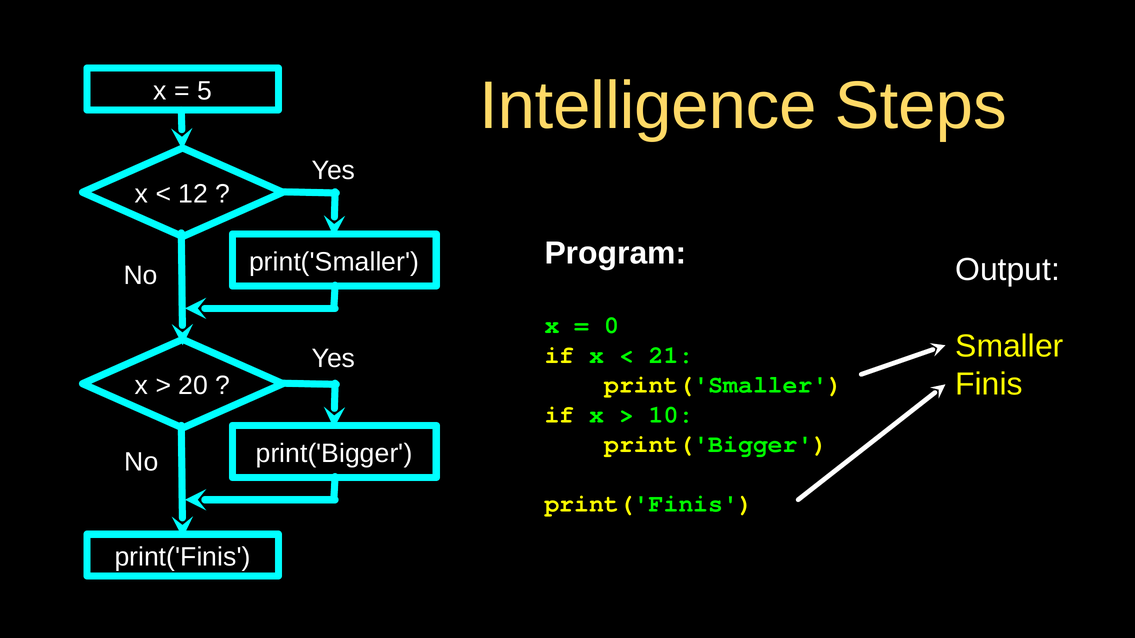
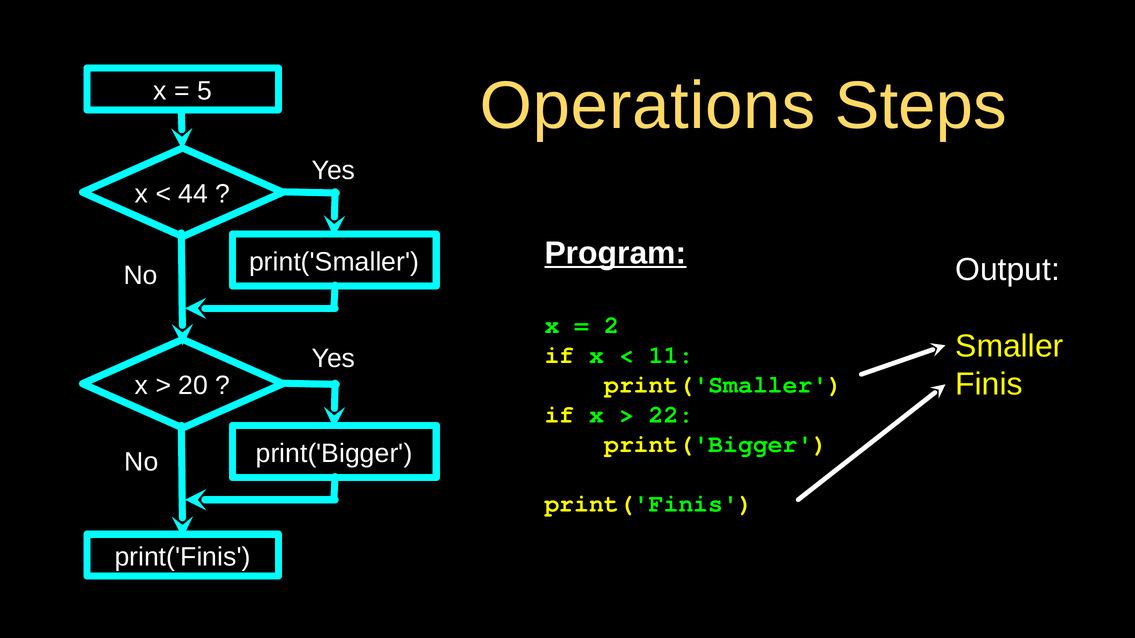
Intelligence: Intelligence -> Operations
12: 12 -> 44
Program underline: none -> present
0: 0 -> 2
21: 21 -> 11
10: 10 -> 22
